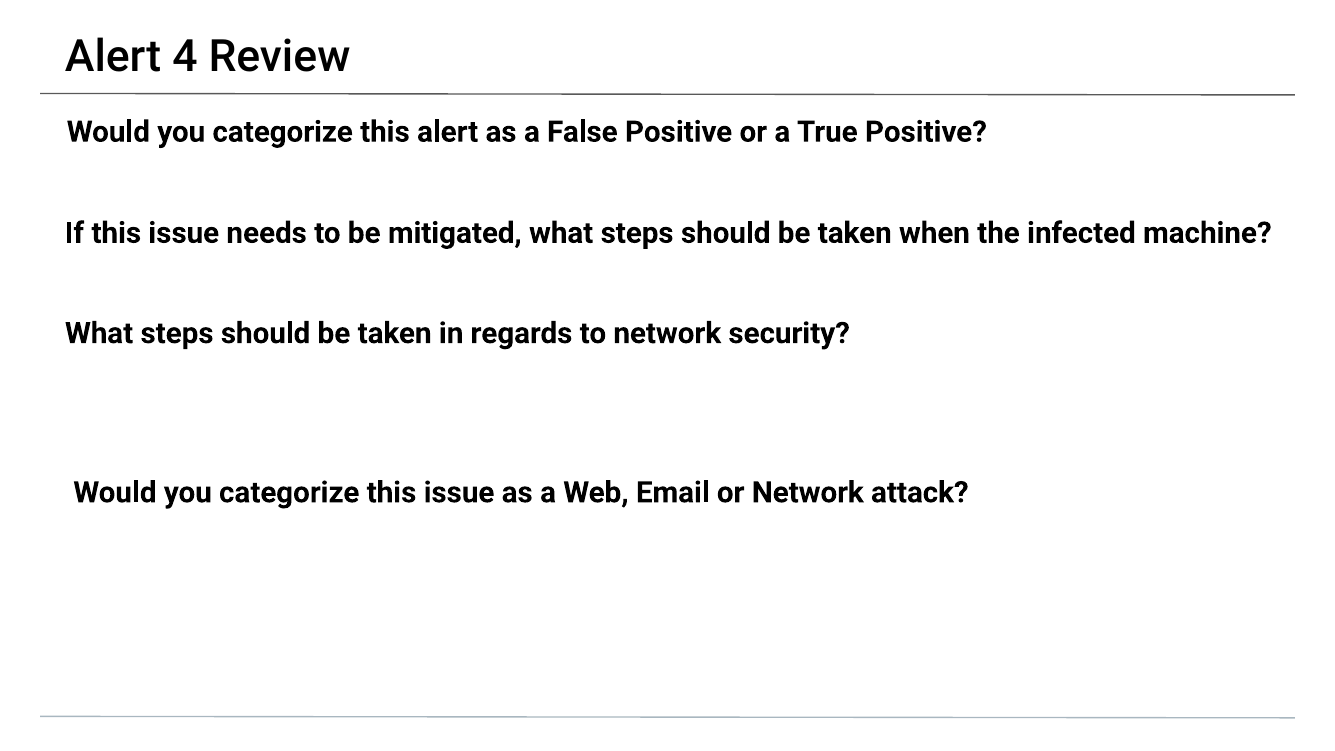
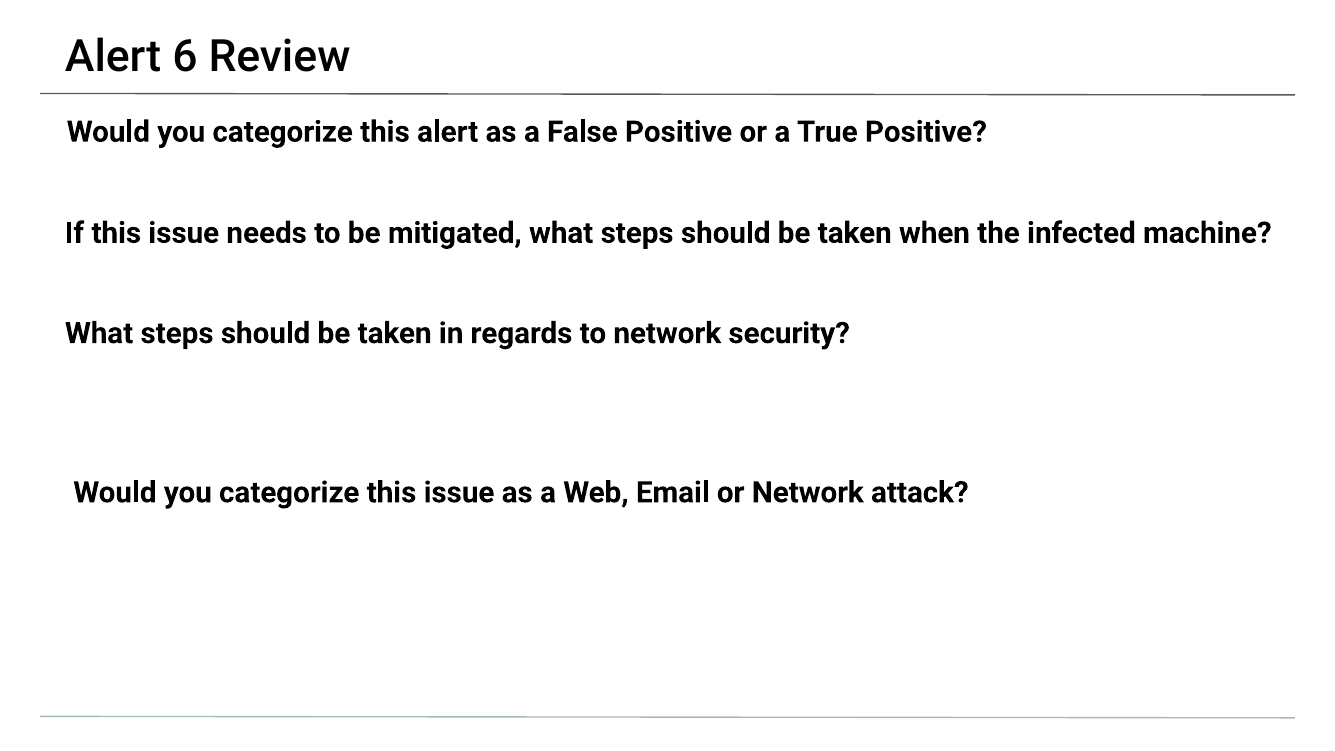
4: 4 -> 6
